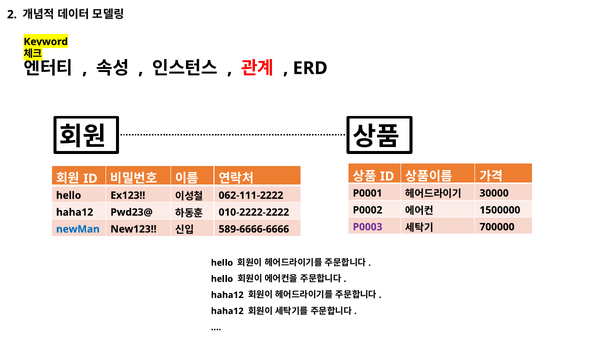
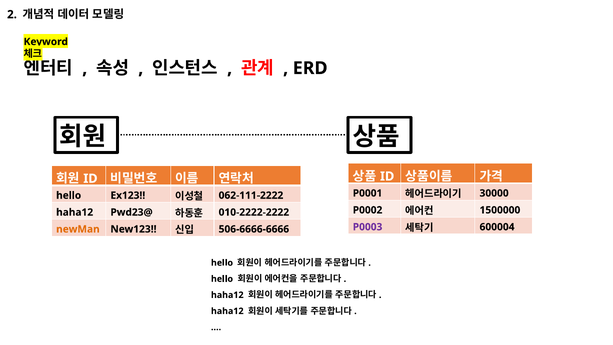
700000: 700000 -> 600004
newMan colour: blue -> orange
589-6666-6666: 589-6666-6666 -> 506-6666-6666
